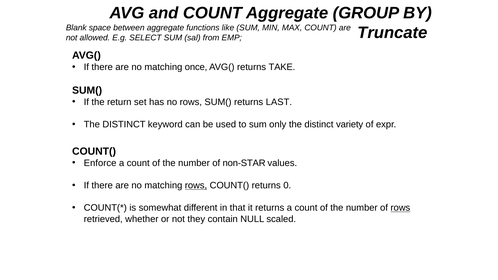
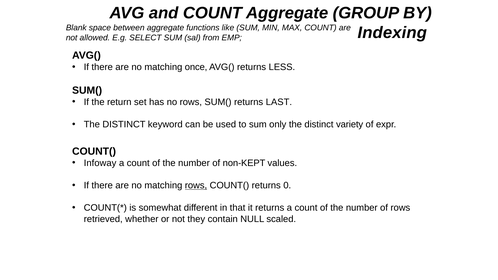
Truncate: Truncate -> Indexing
TAKE: TAKE -> LESS
Enforce: Enforce -> Infoway
non-STAR: non-STAR -> non-KEPT
rows at (400, 208) underline: present -> none
